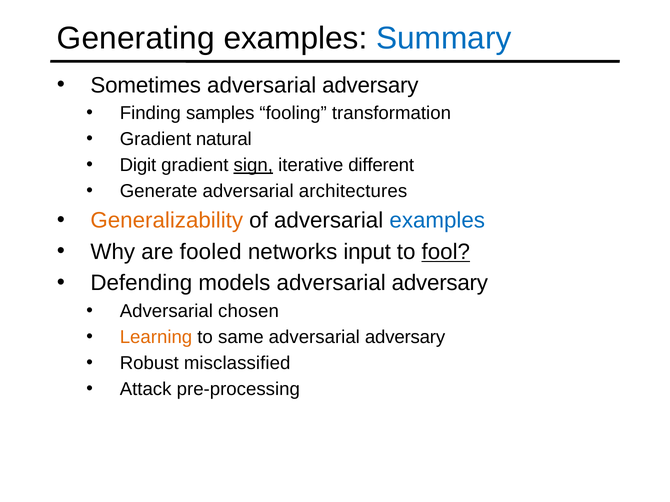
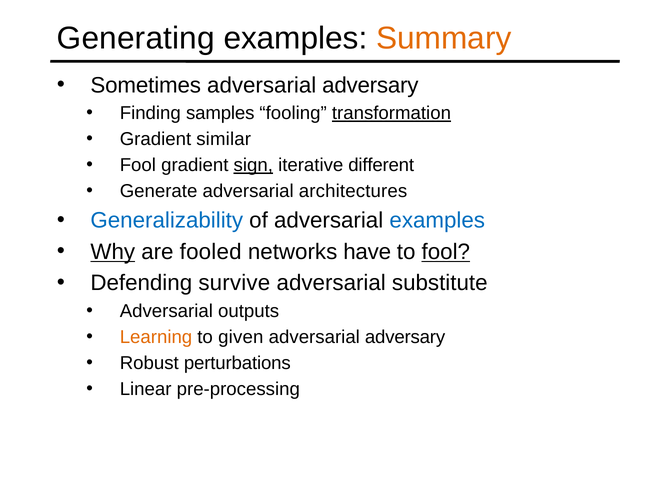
Summary colour: blue -> orange
transformation underline: none -> present
natural: natural -> similar
Digit at (138, 165): Digit -> Fool
Generalizability colour: orange -> blue
Why underline: none -> present
input: input -> have
models: models -> survive
adversary at (440, 283): adversary -> substitute
chosen: chosen -> outputs
same: same -> given
misclassified: misclassified -> perturbations
Attack: Attack -> Linear
